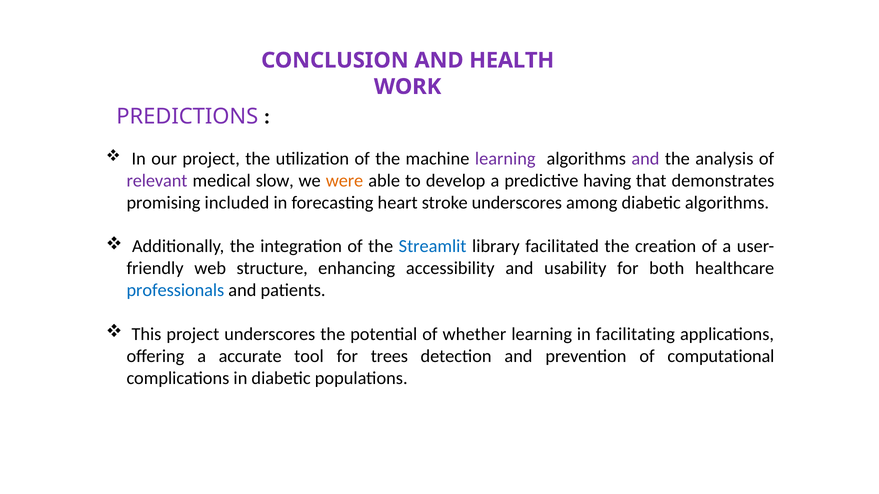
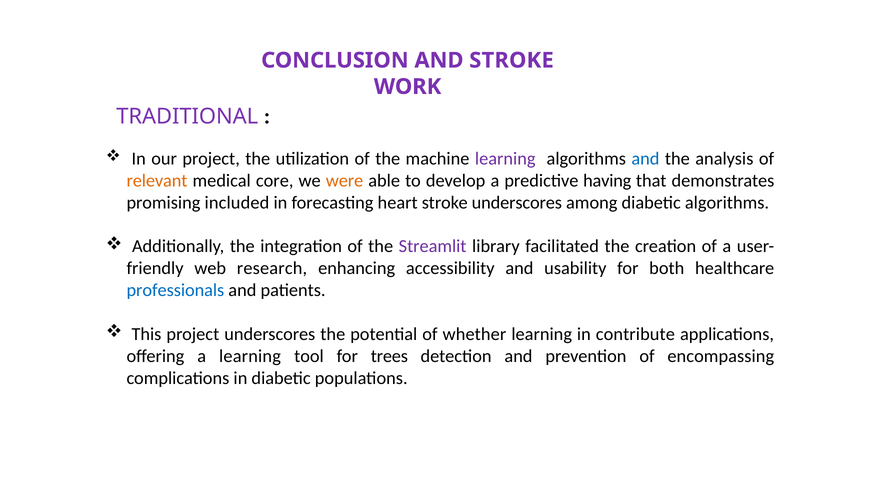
AND HEALTH: HEALTH -> STROKE
PREDICTIONS: PREDICTIONS -> TRADITIONAL
and at (645, 159) colour: purple -> blue
relevant colour: purple -> orange
slow: slow -> core
Streamlit colour: blue -> purple
structure: structure -> research
facilitating: facilitating -> contribute
a accurate: accurate -> learning
computational: computational -> encompassing
